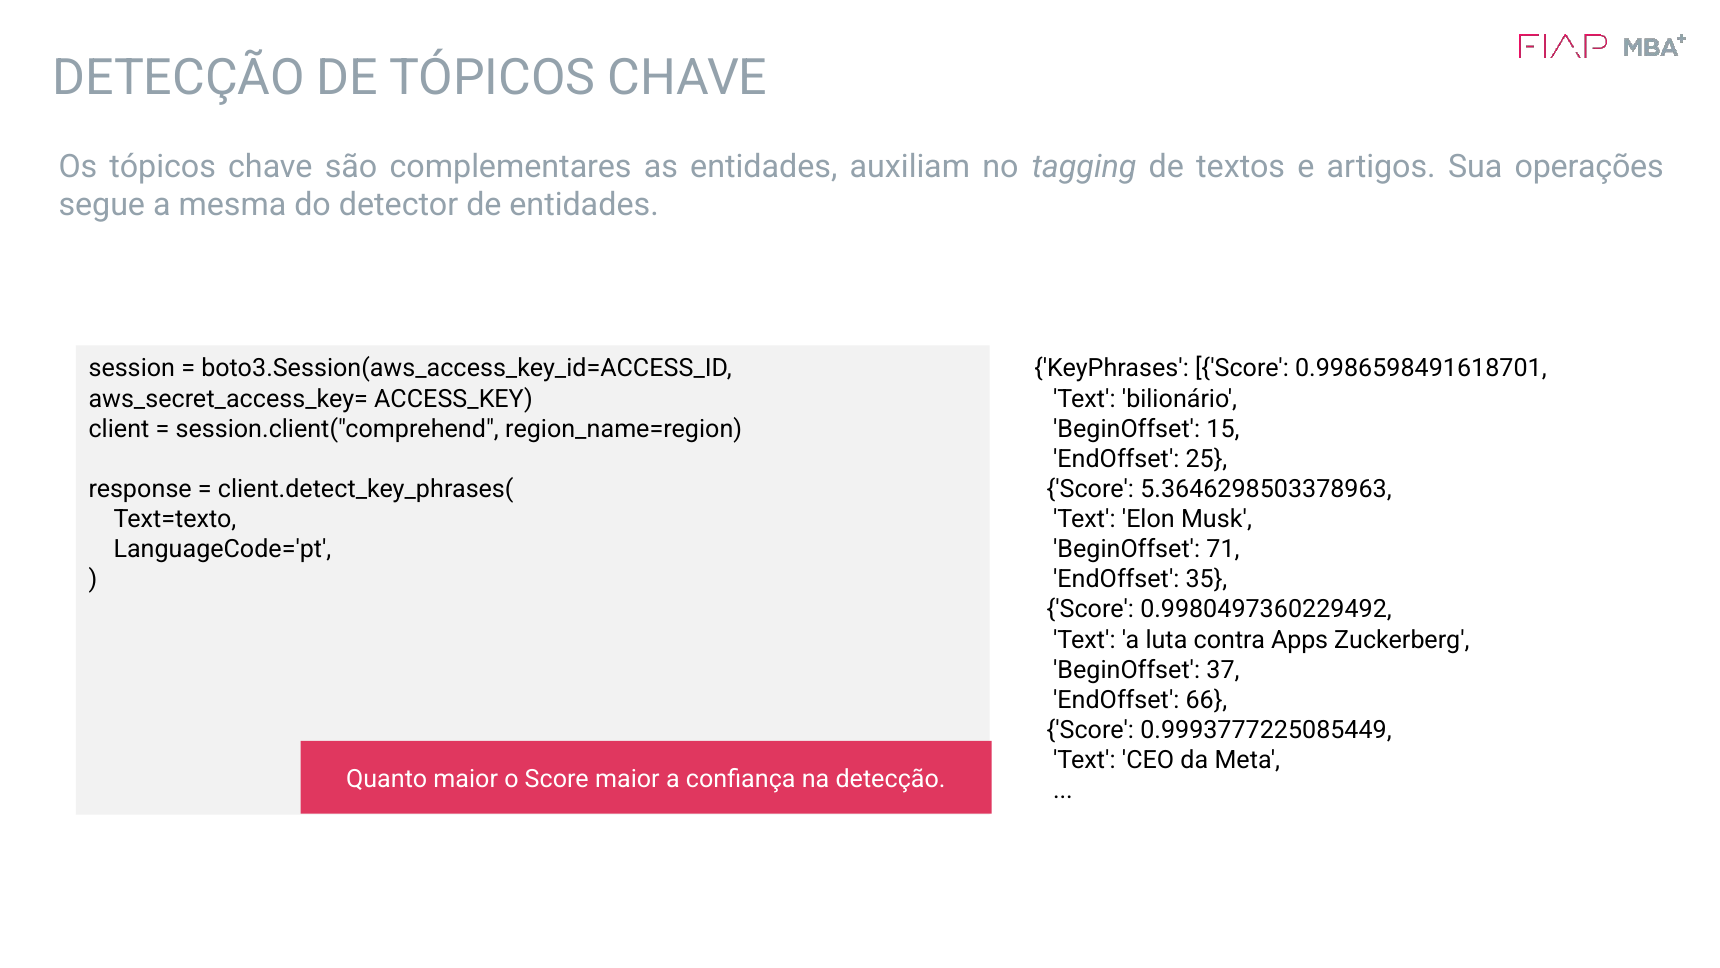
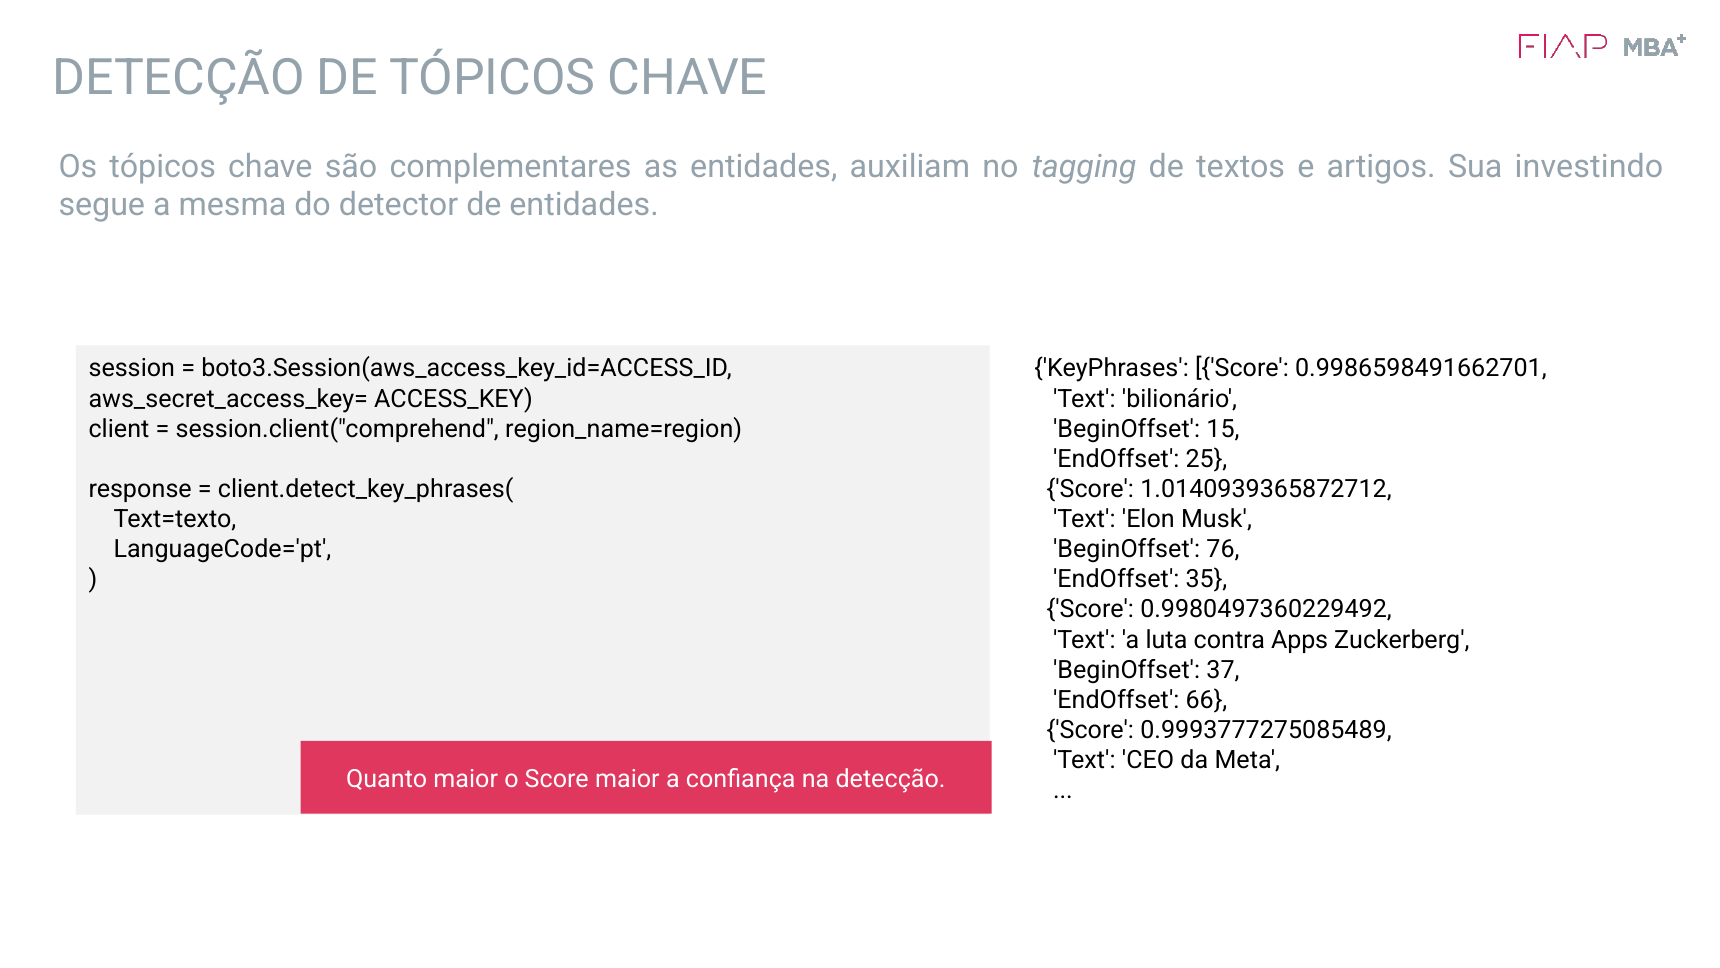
operações: operações -> investindo
0.9986598491618701: 0.9986598491618701 -> 0.9986598491662701
5.3646298503378963: 5.3646298503378963 -> 1.0140939365872712
71: 71 -> 76
0.9993777225085449: 0.9993777225085449 -> 0.9993777275085489
